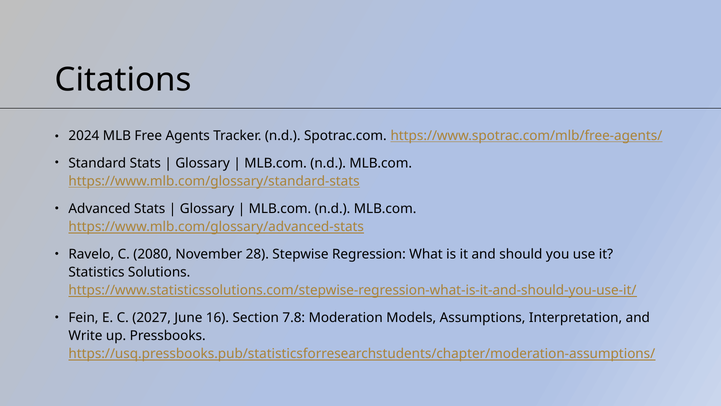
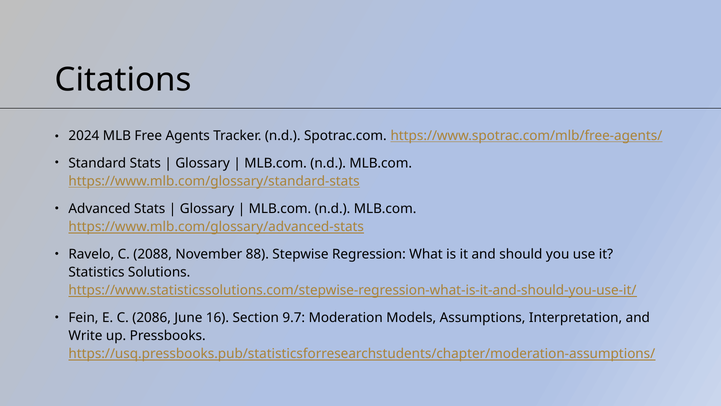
2080: 2080 -> 2088
28: 28 -> 88
2027: 2027 -> 2086
7.8: 7.8 -> 9.7
